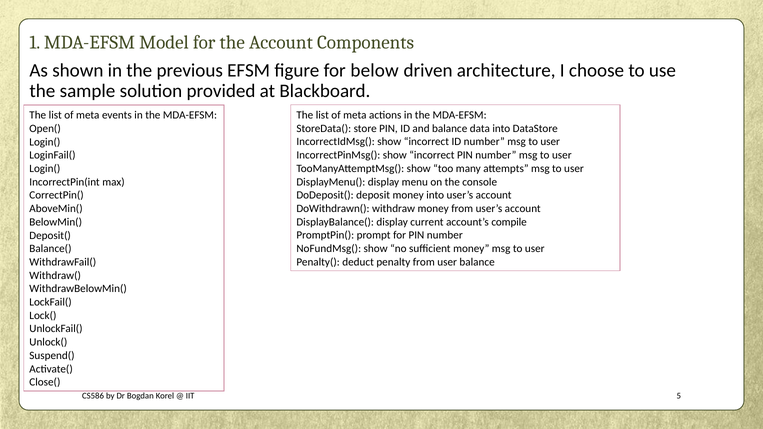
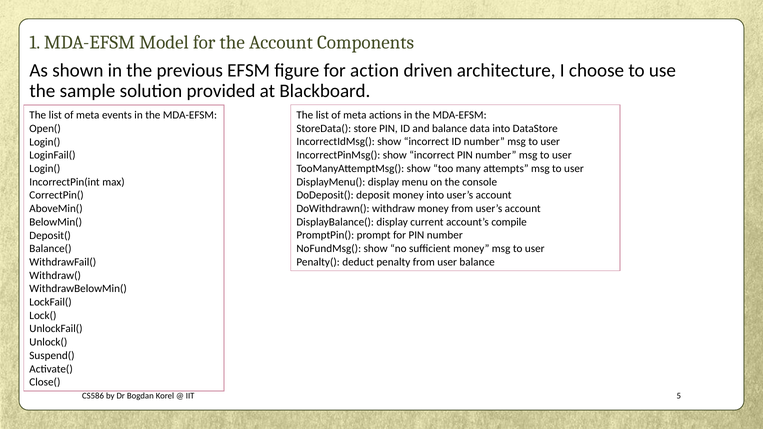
below: below -> action
